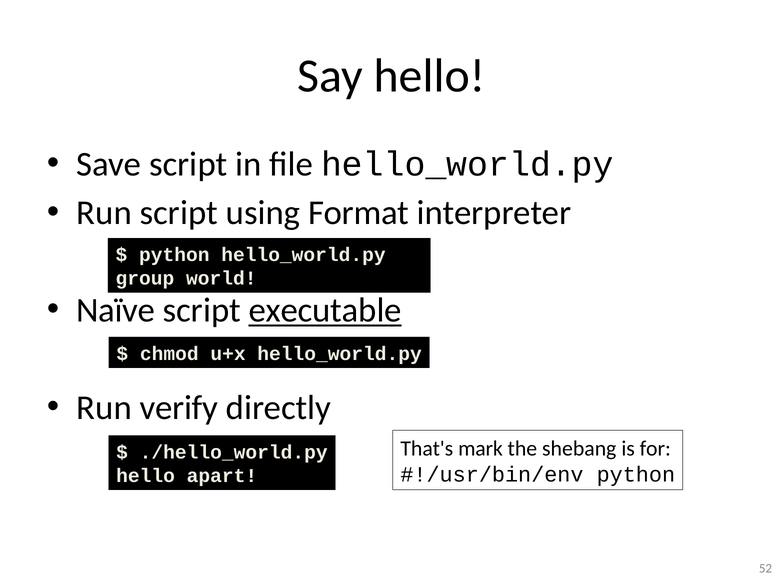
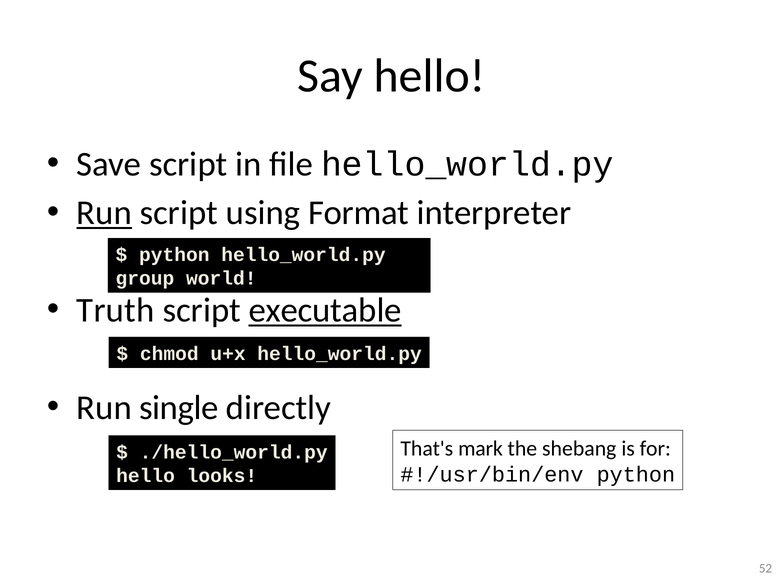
Run at (104, 213) underline: none -> present
Naïve: Naïve -> Truth
verify: verify -> single
apart: apart -> looks
